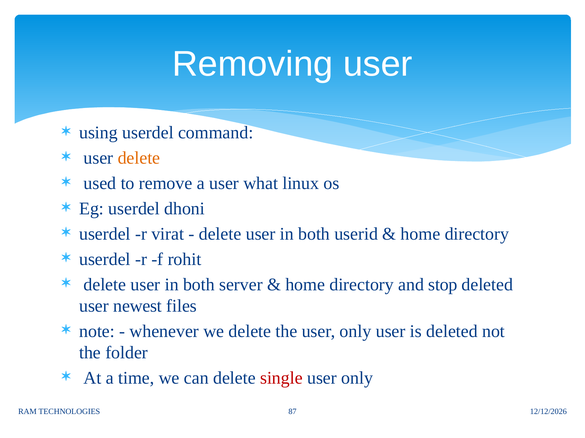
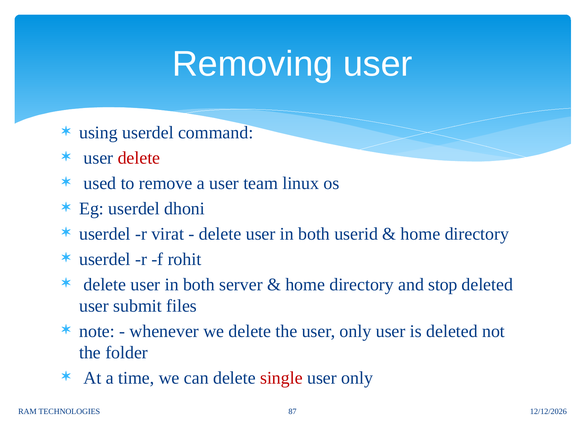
delete at (139, 158) colour: orange -> red
what: what -> team
newest: newest -> submit
